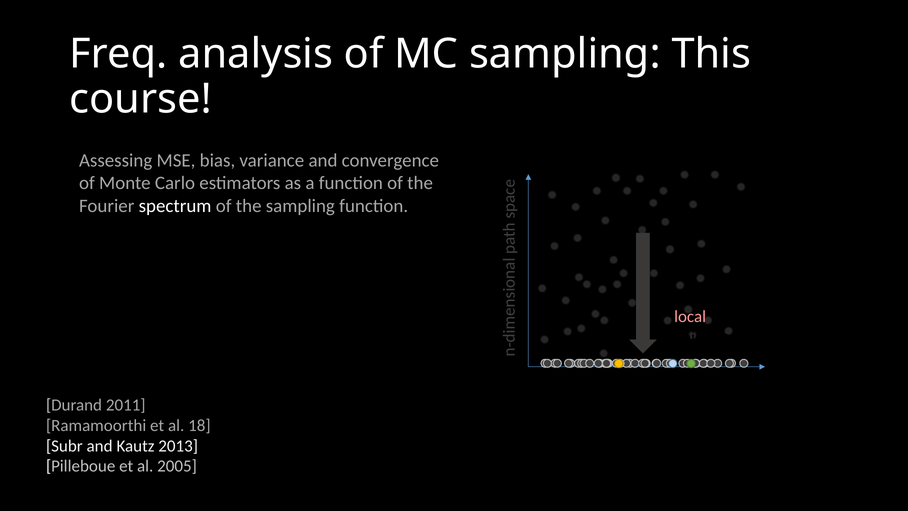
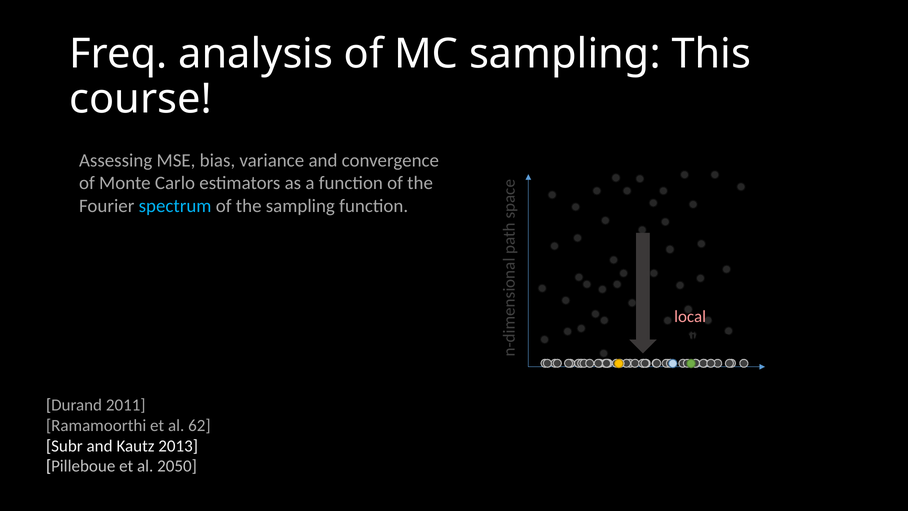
spectrum colour: white -> light blue
18: 18 -> 62
2005: 2005 -> 2050
